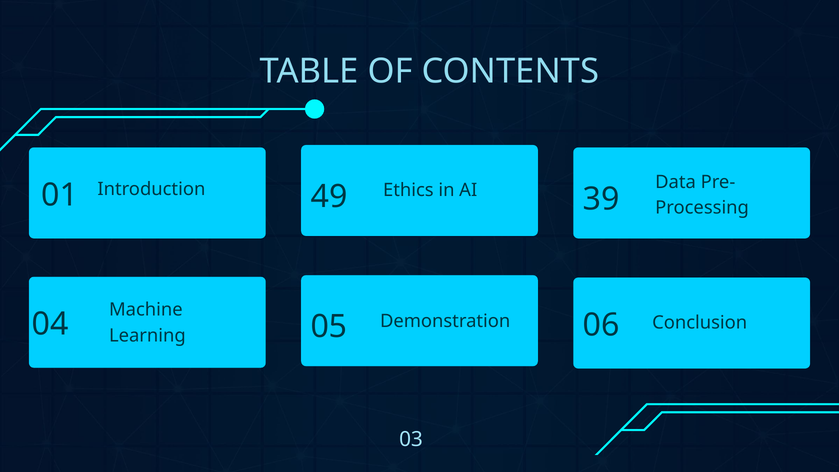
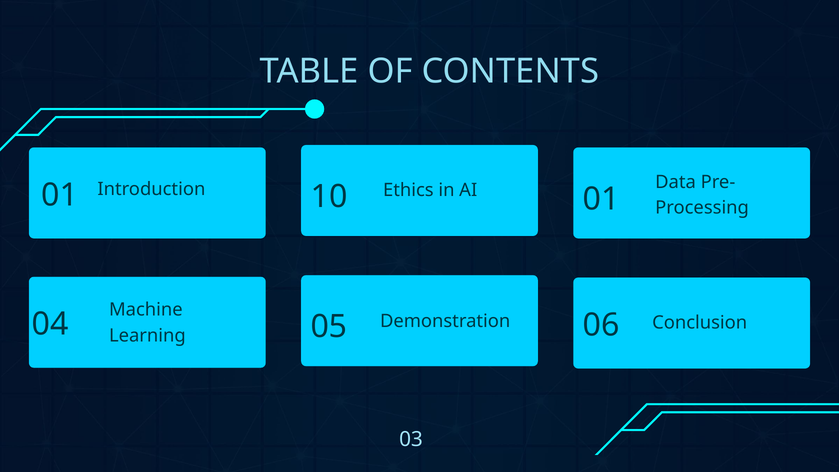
AI 39: 39 -> 01
49: 49 -> 10
